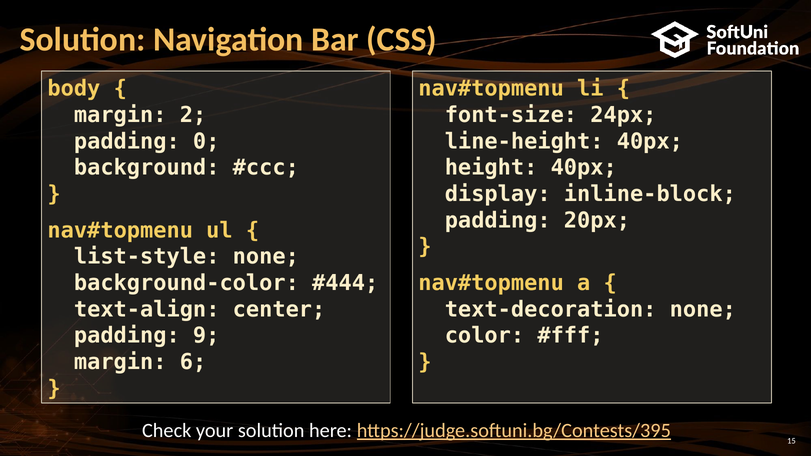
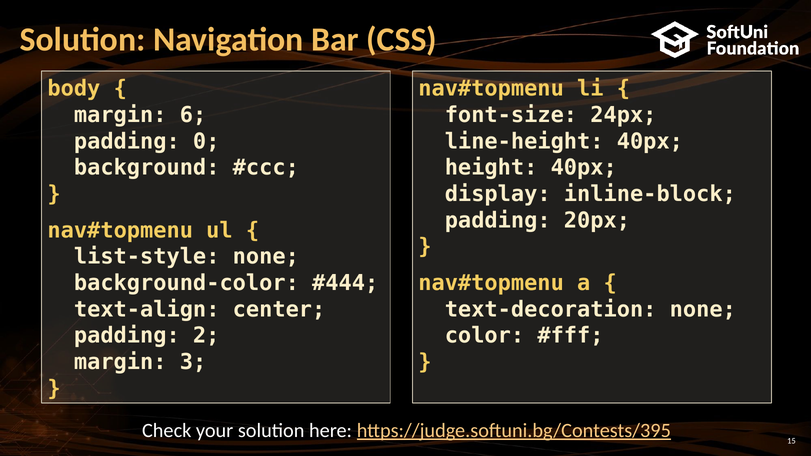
2: 2 -> 6
9: 9 -> 2
6: 6 -> 3
